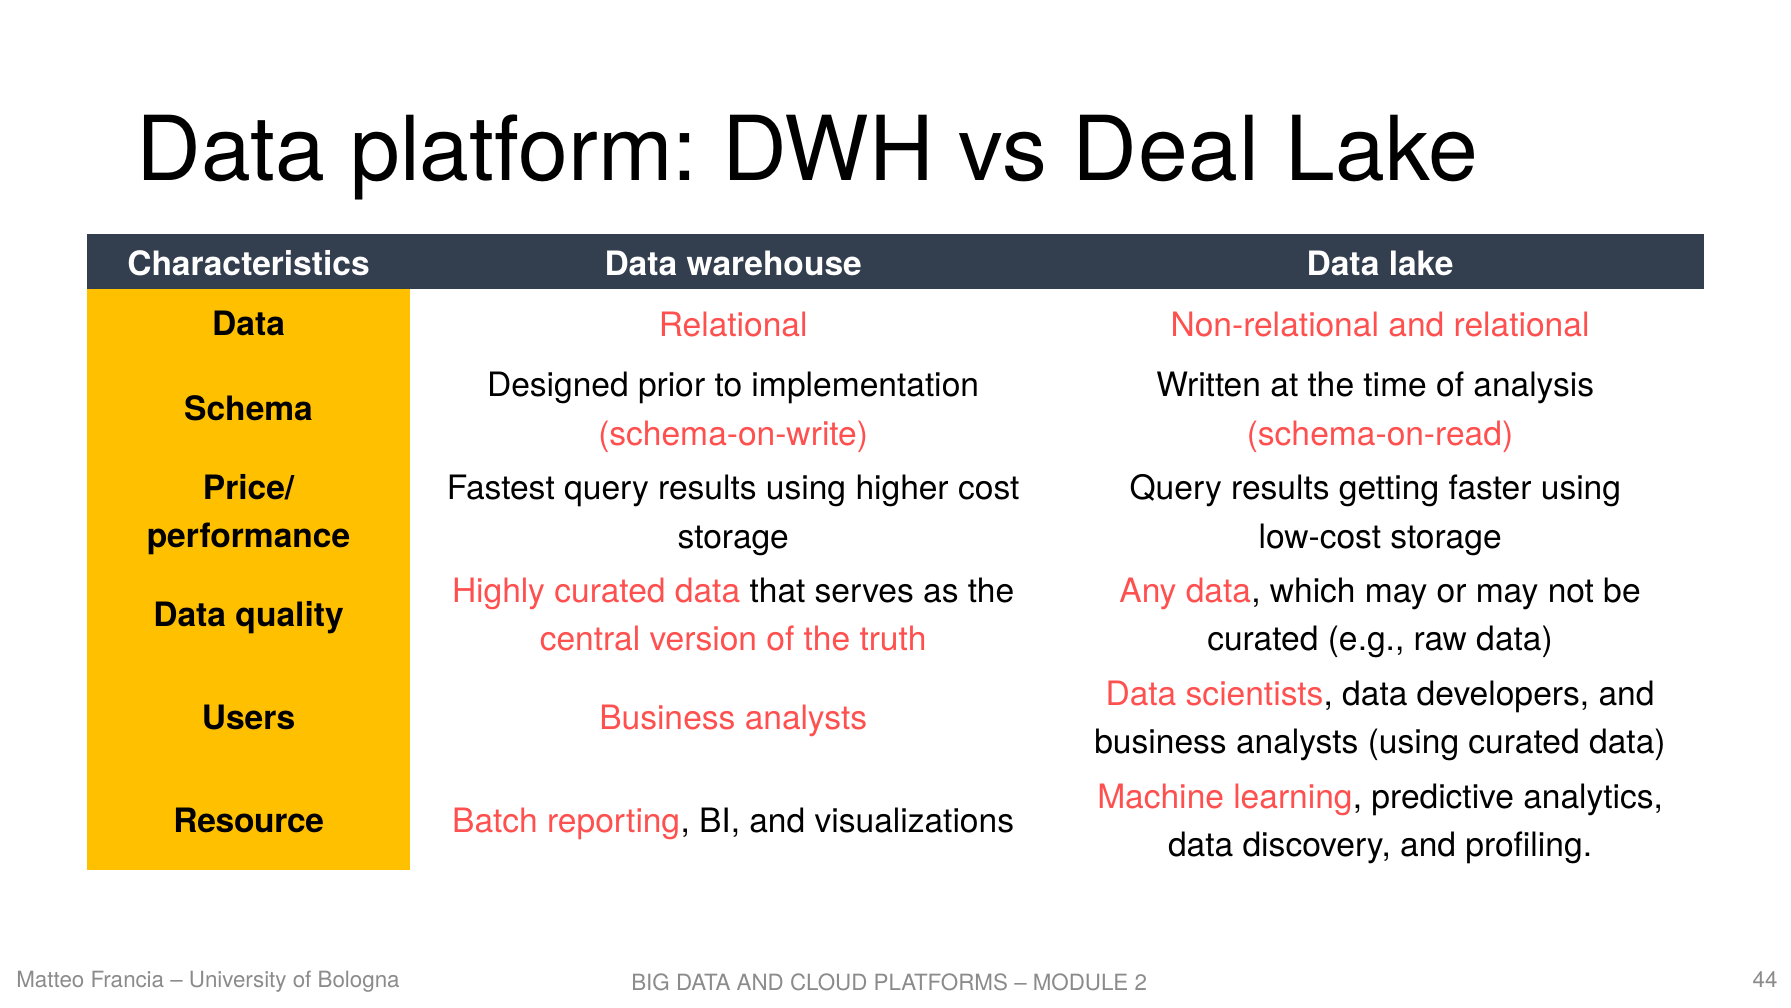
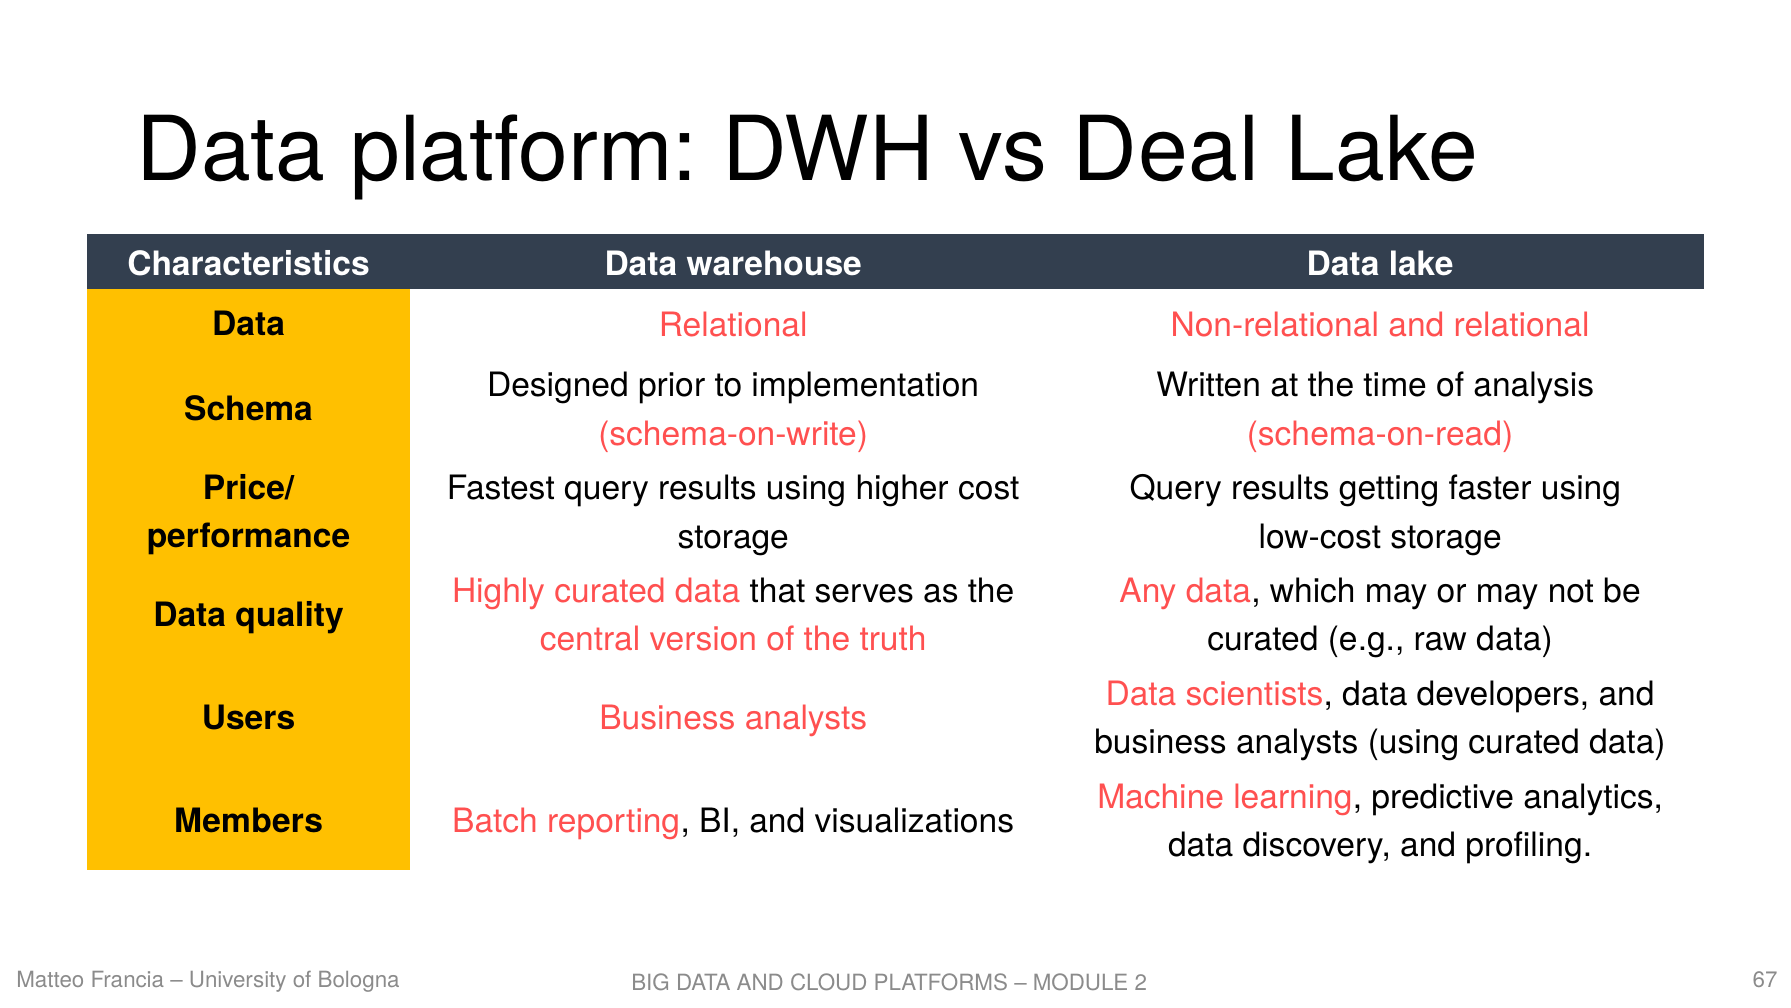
Resource: Resource -> Members
44: 44 -> 67
